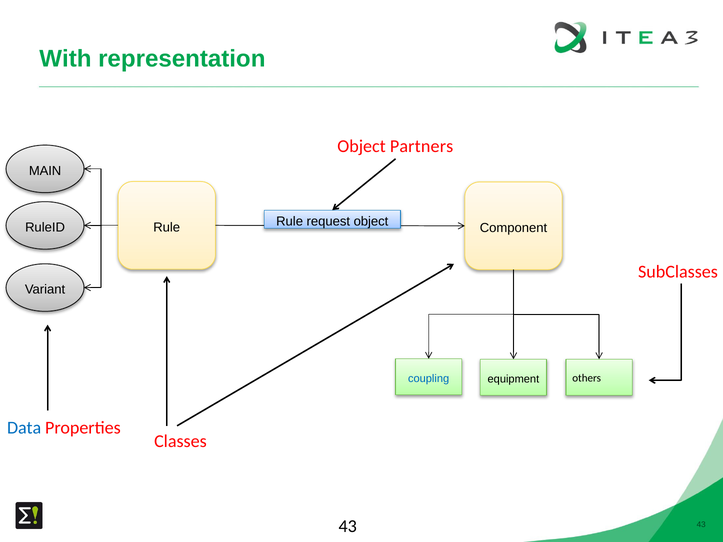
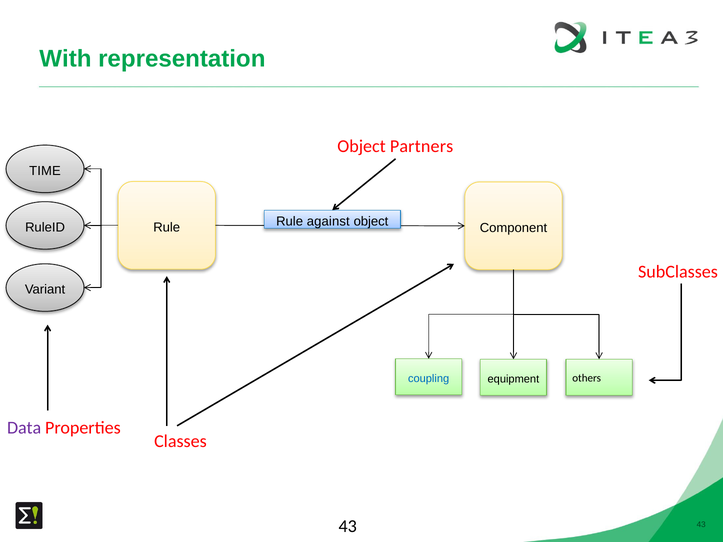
MAIN: MAIN -> TIME
request: request -> against
Data colour: blue -> purple
